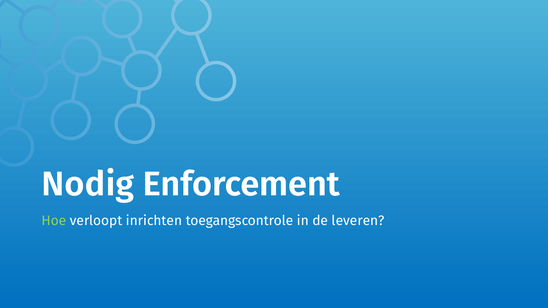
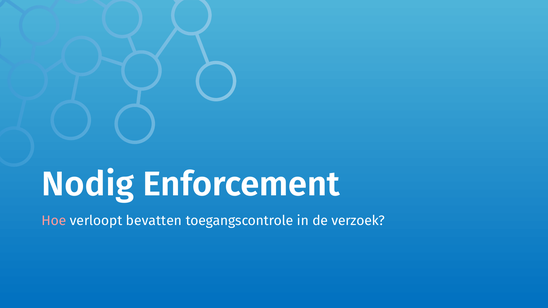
Hoe colour: light green -> pink
inrichten: inrichten -> bevatten
leveren: leveren -> verzoek
